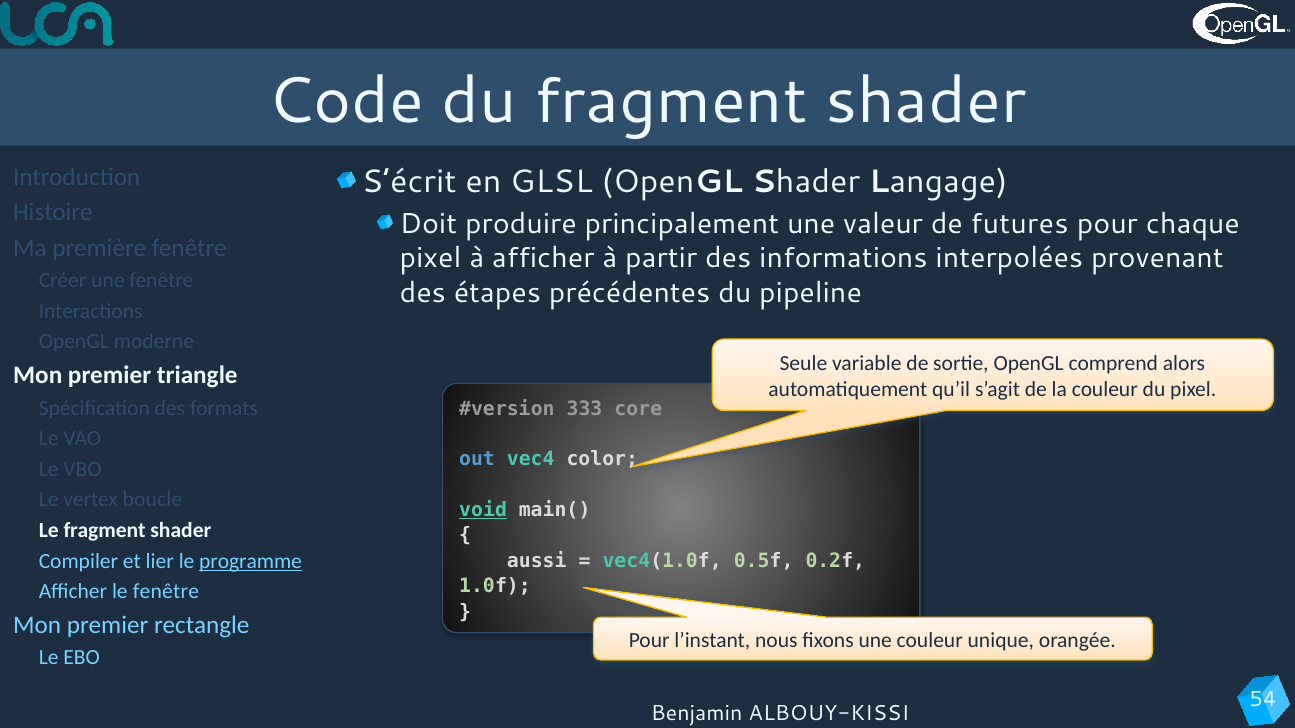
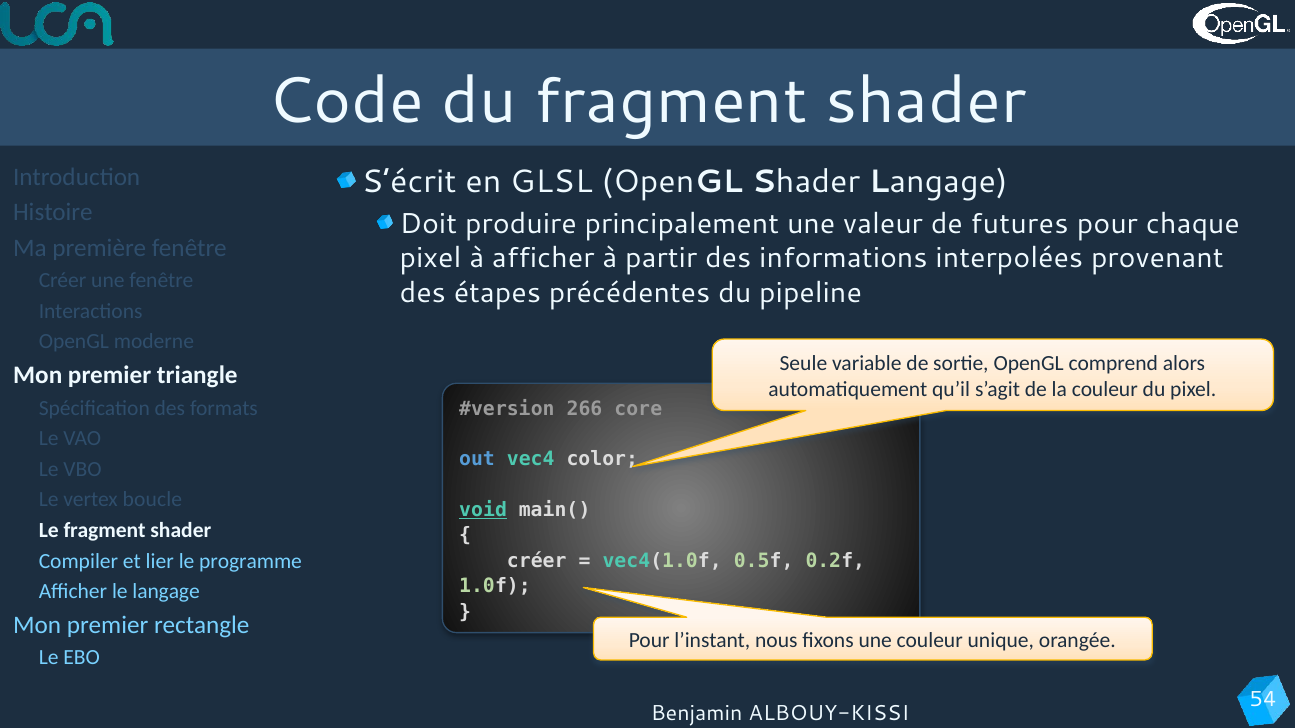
333: 333 -> 266
programme underline: present -> none
aussi at (537, 561): aussi -> créer
le fenêtre: fenêtre -> langage
